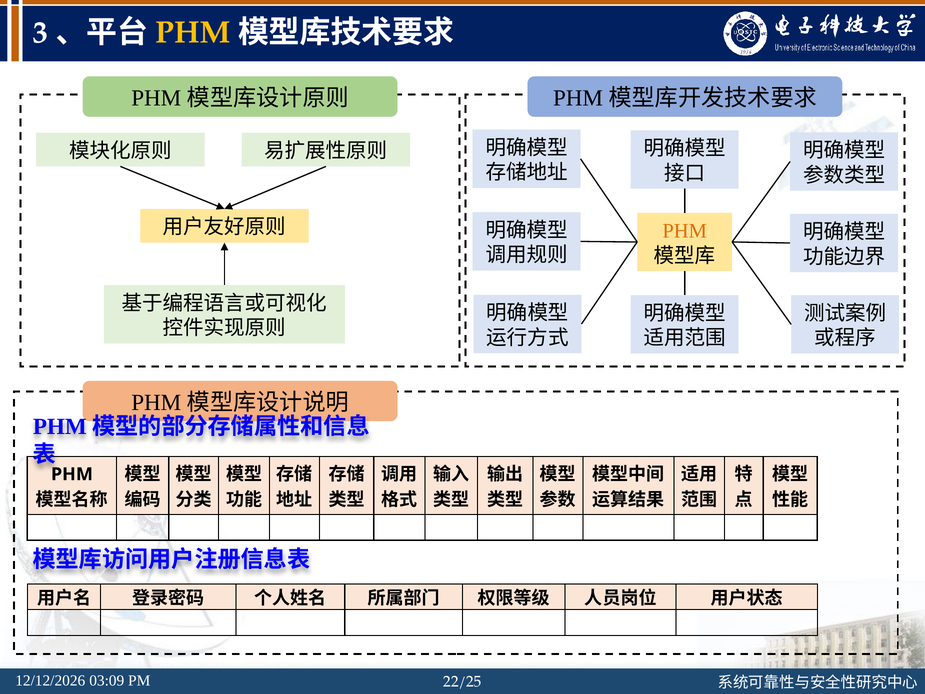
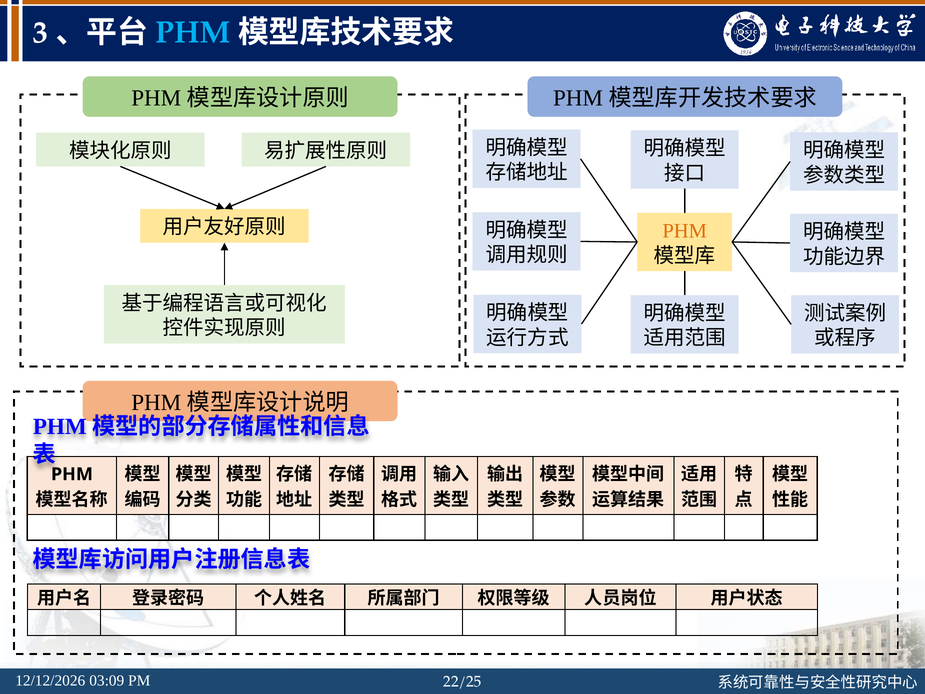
PHM at (193, 33) colour: yellow -> light blue
